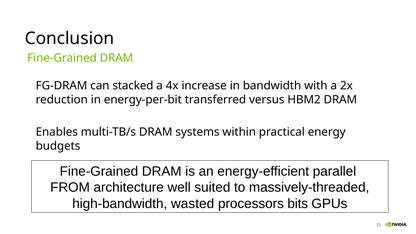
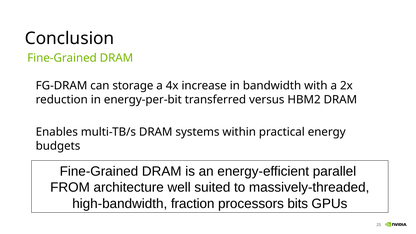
stacked: stacked -> storage
wasted: wasted -> fraction
